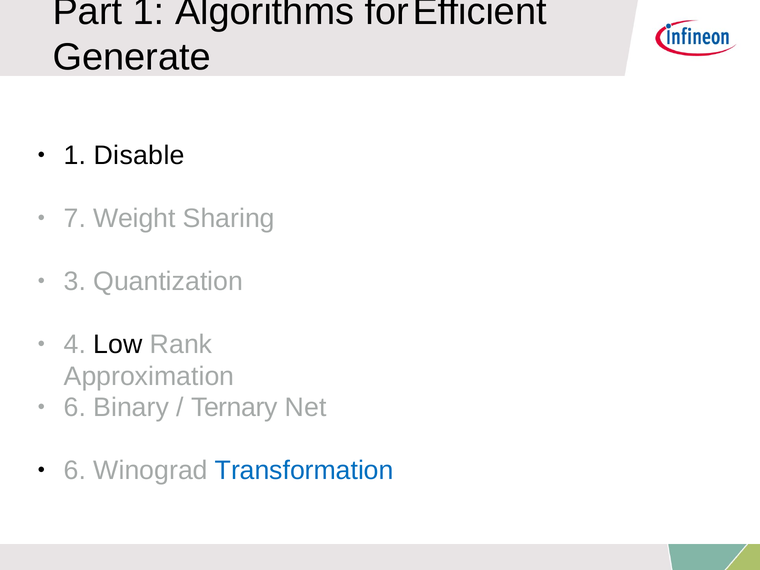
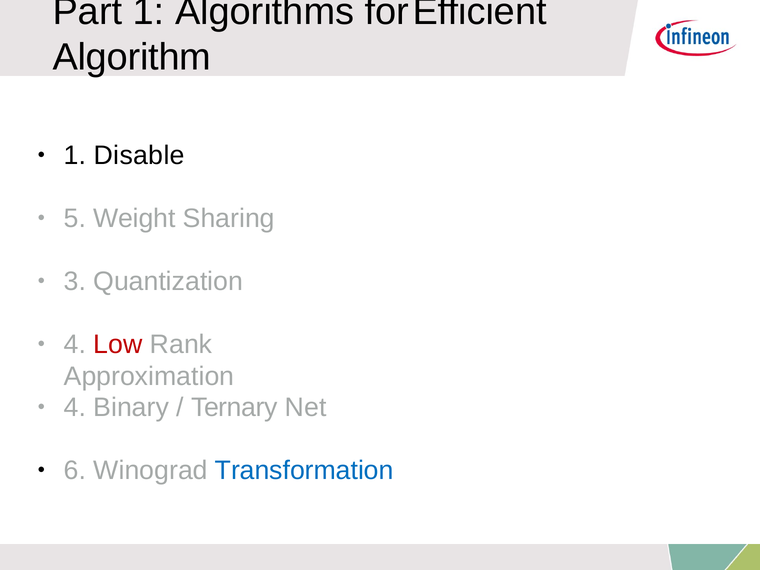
Generate: Generate -> Algorithm
7: 7 -> 5
Low colour: black -> red
6 at (75, 408): 6 -> 4
